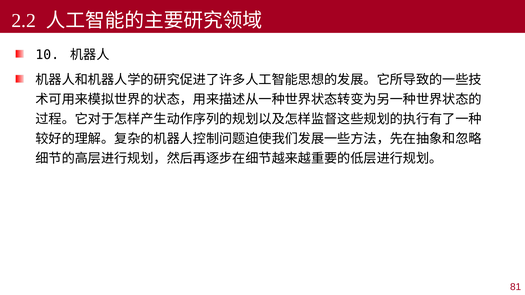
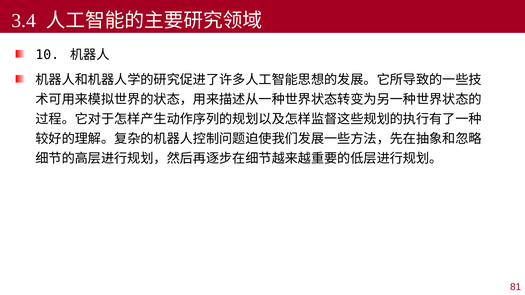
2.2: 2.2 -> 3.4
